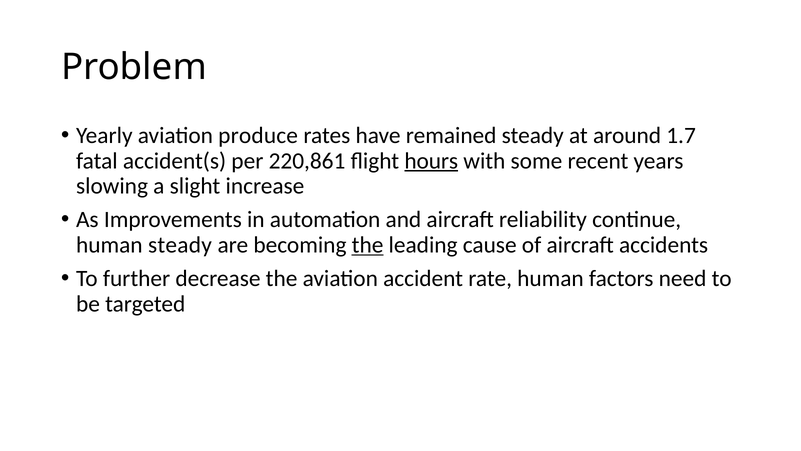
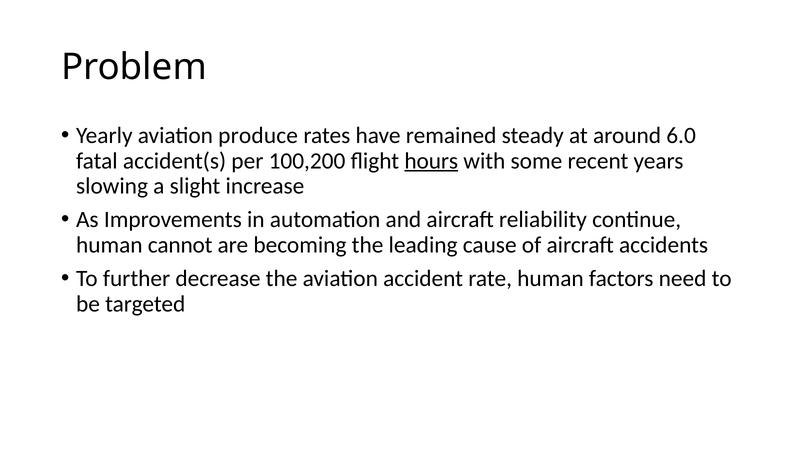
1.7: 1.7 -> 6.0
220,861: 220,861 -> 100,200
human steady: steady -> cannot
the at (368, 245) underline: present -> none
